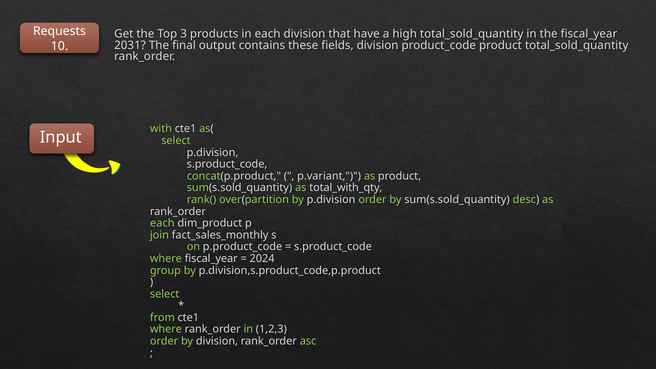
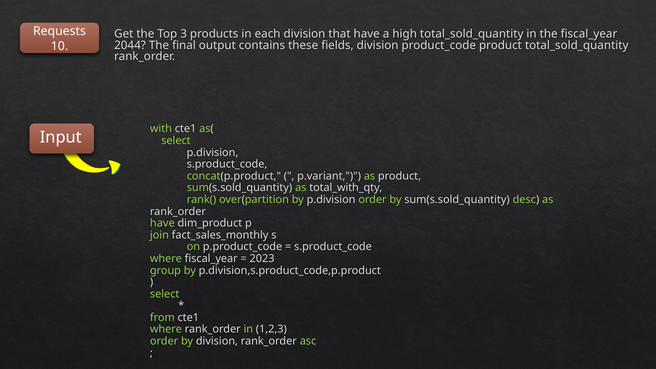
2031: 2031 -> 2044
each at (162, 223): each -> have
2024: 2024 -> 2023
